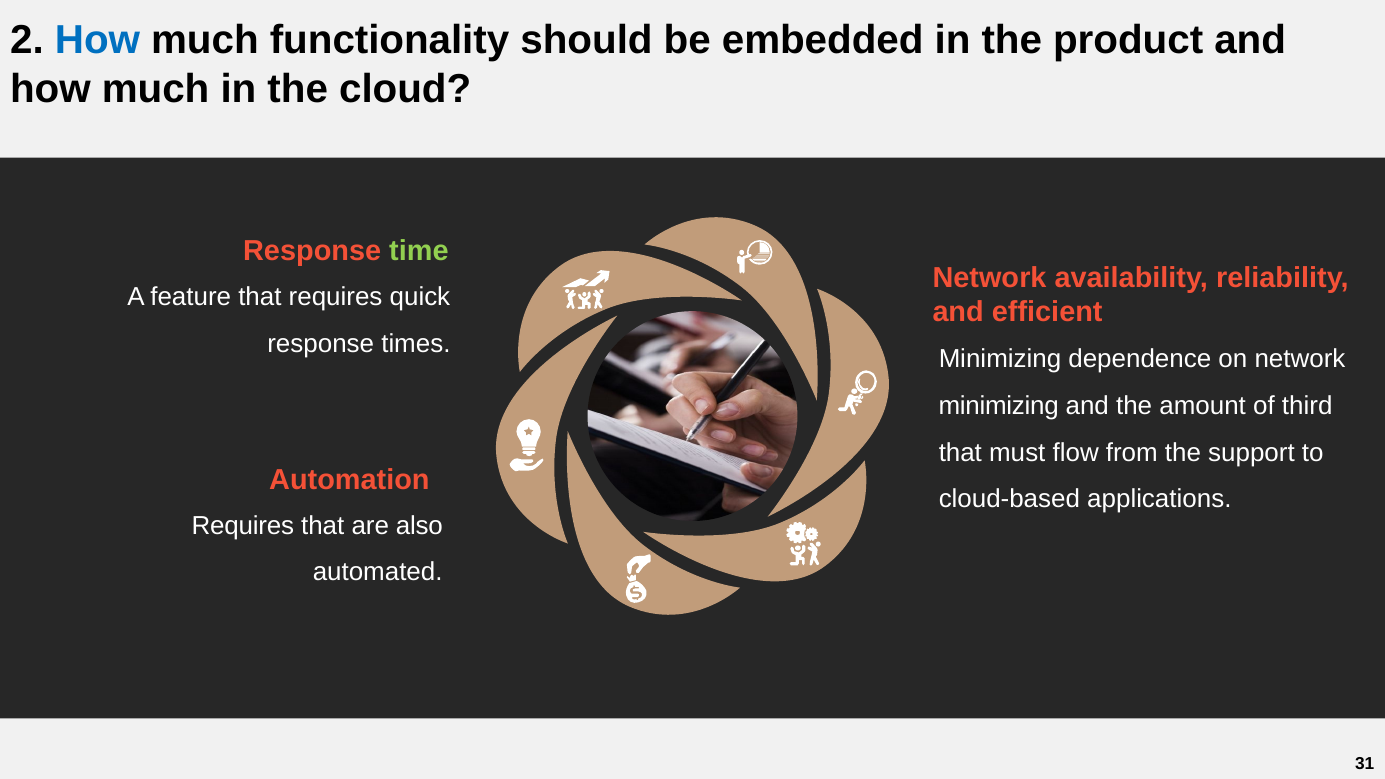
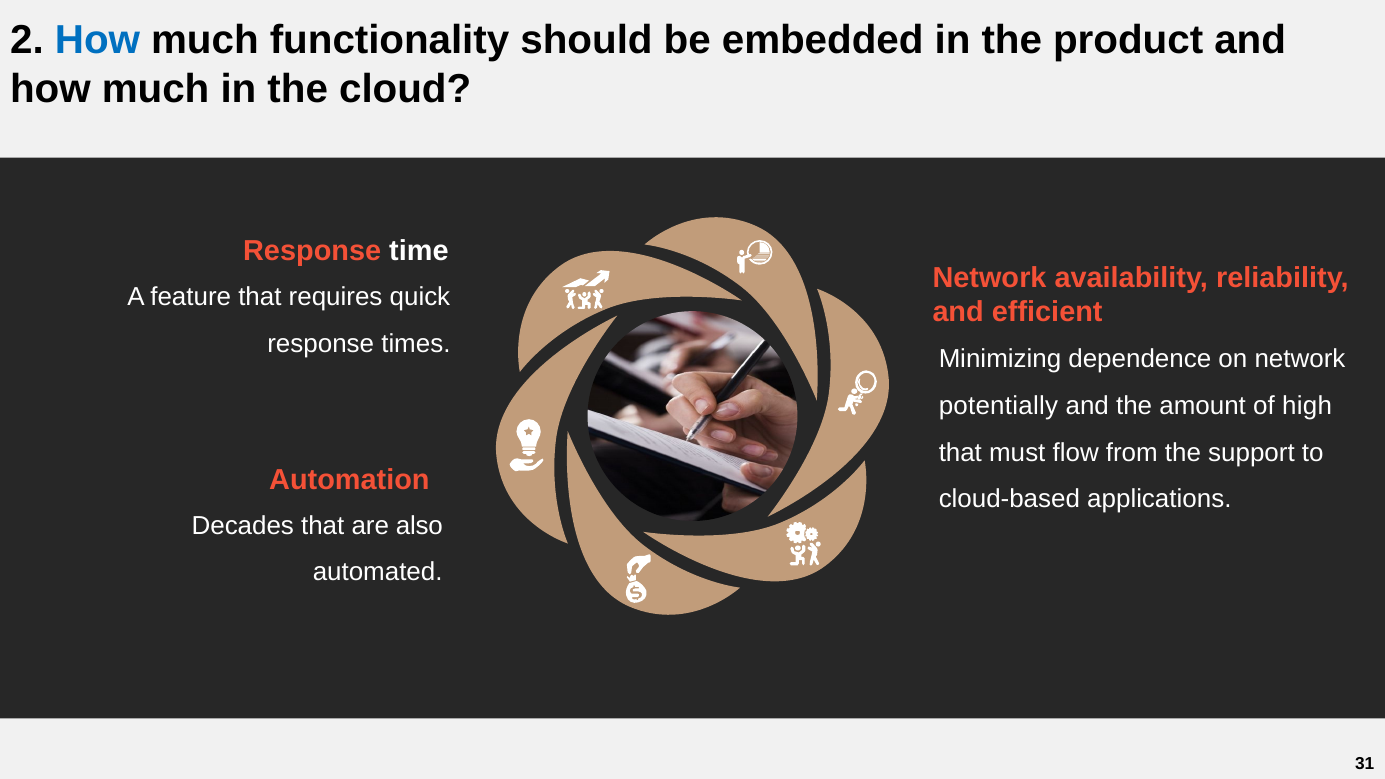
time colour: light green -> white
minimizing at (999, 406): minimizing -> potentially
third: third -> high
Requires at (243, 526): Requires -> Decades
